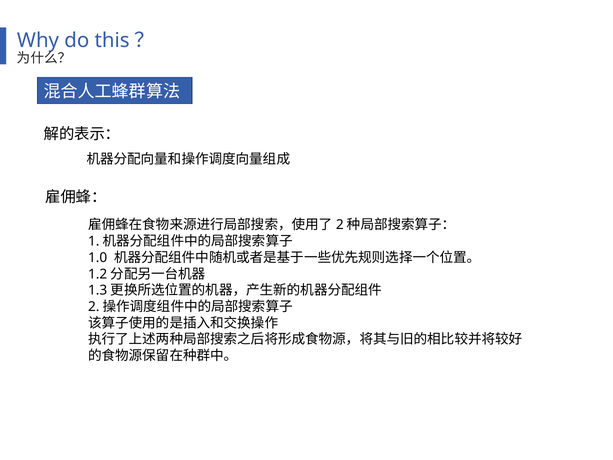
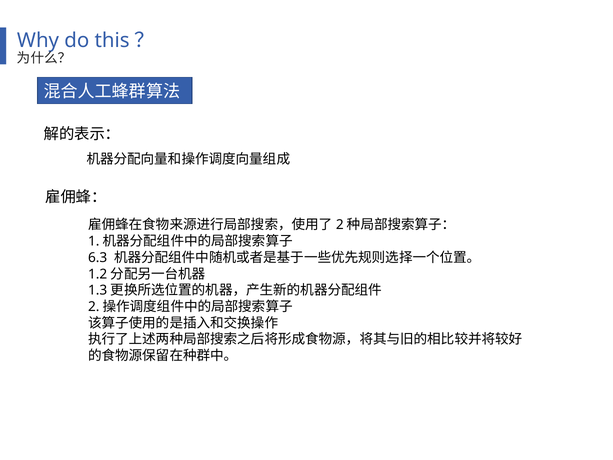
1.0: 1.0 -> 6.3
